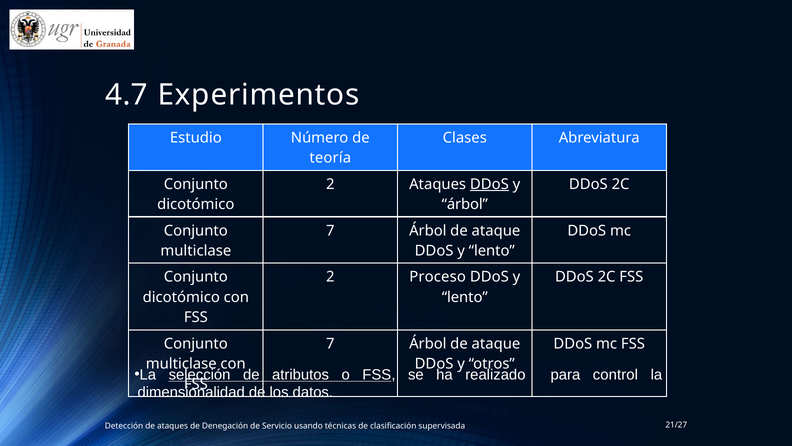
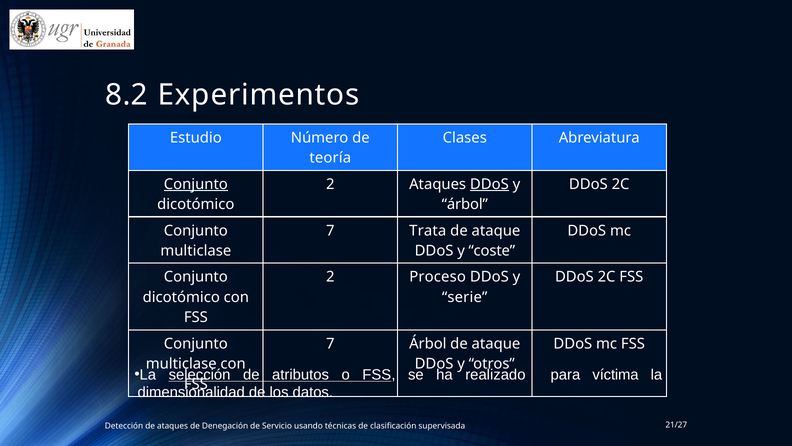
4.7: 4.7 -> 8.2
Conjunto at (196, 184) underline: none -> present
Árbol at (428, 230): Árbol -> Trata
lento at (492, 251): lento -> coste
lento at (465, 297): lento -> serie
control: control -> víctima
